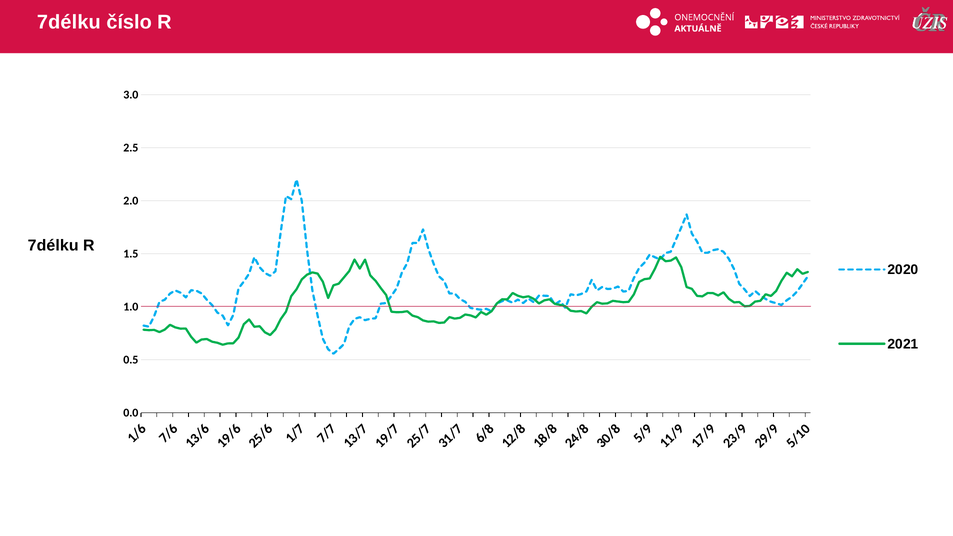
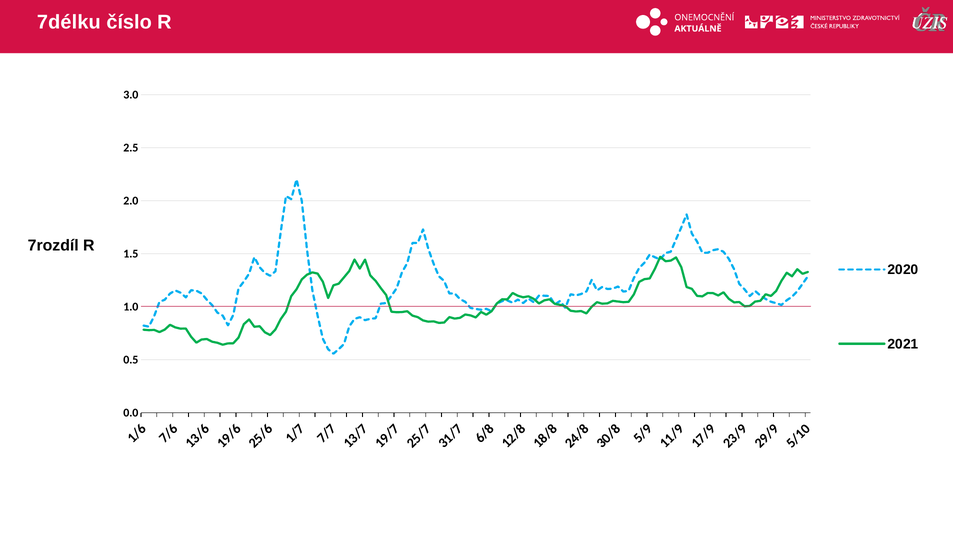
7délku at (53, 246): 7délku -> 7rozdíl
